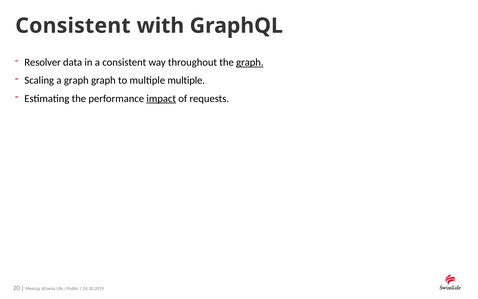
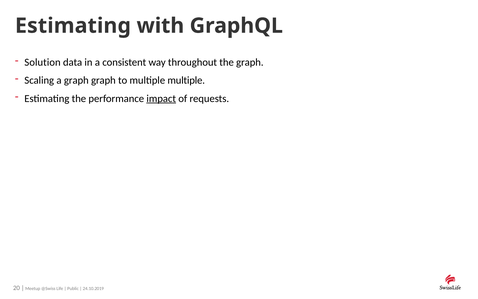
Consistent at (73, 26): Consistent -> Estimating
Resolver: Resolver -> Solution
graph at (250, 62) underline: present -> none
